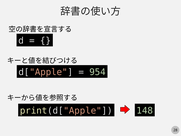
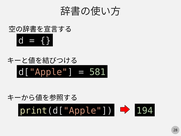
954: 954 -> 581
148: 148 -> 194
